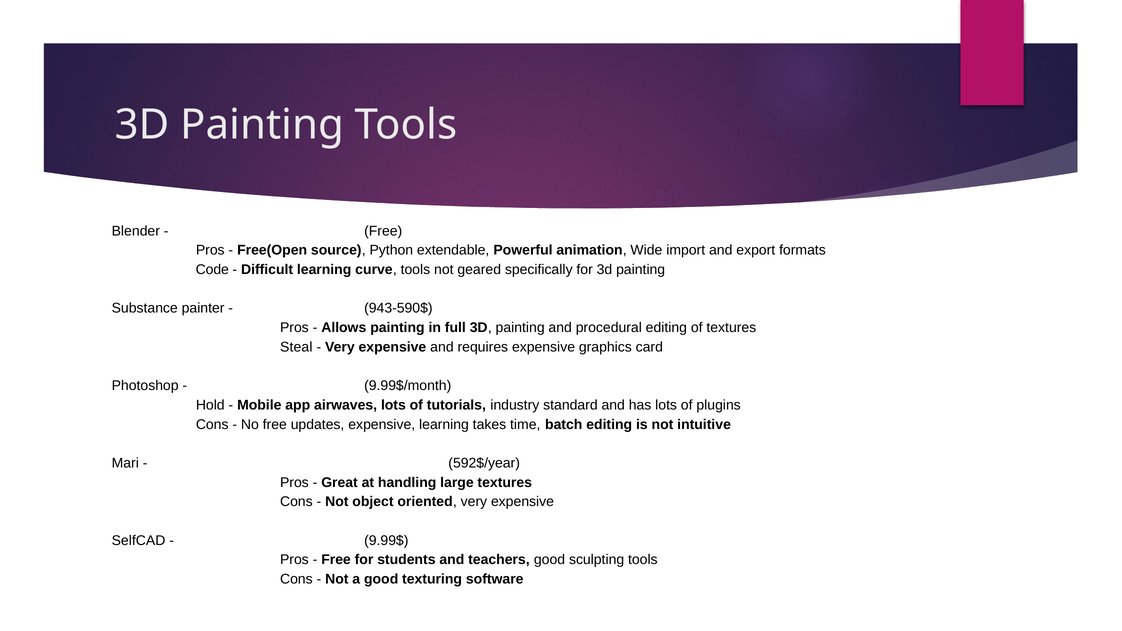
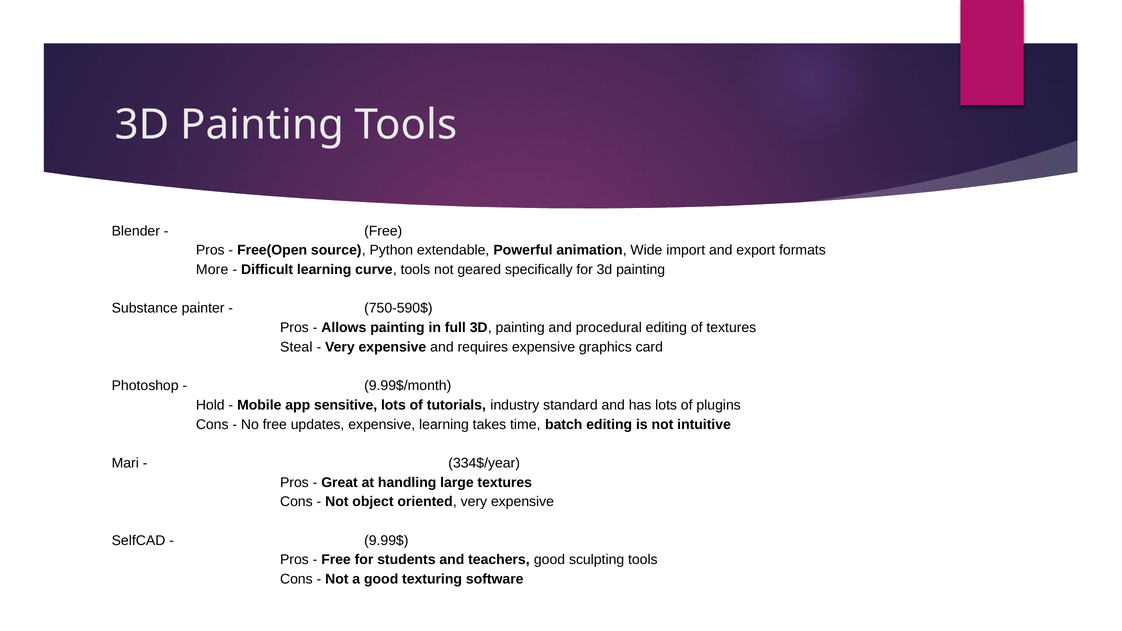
Code: Code -> More
943-590$: 943-590$ -> 750-590$
airwaves: airwaves -> sensitive
592$/year: 592$/year -> 334$/year
